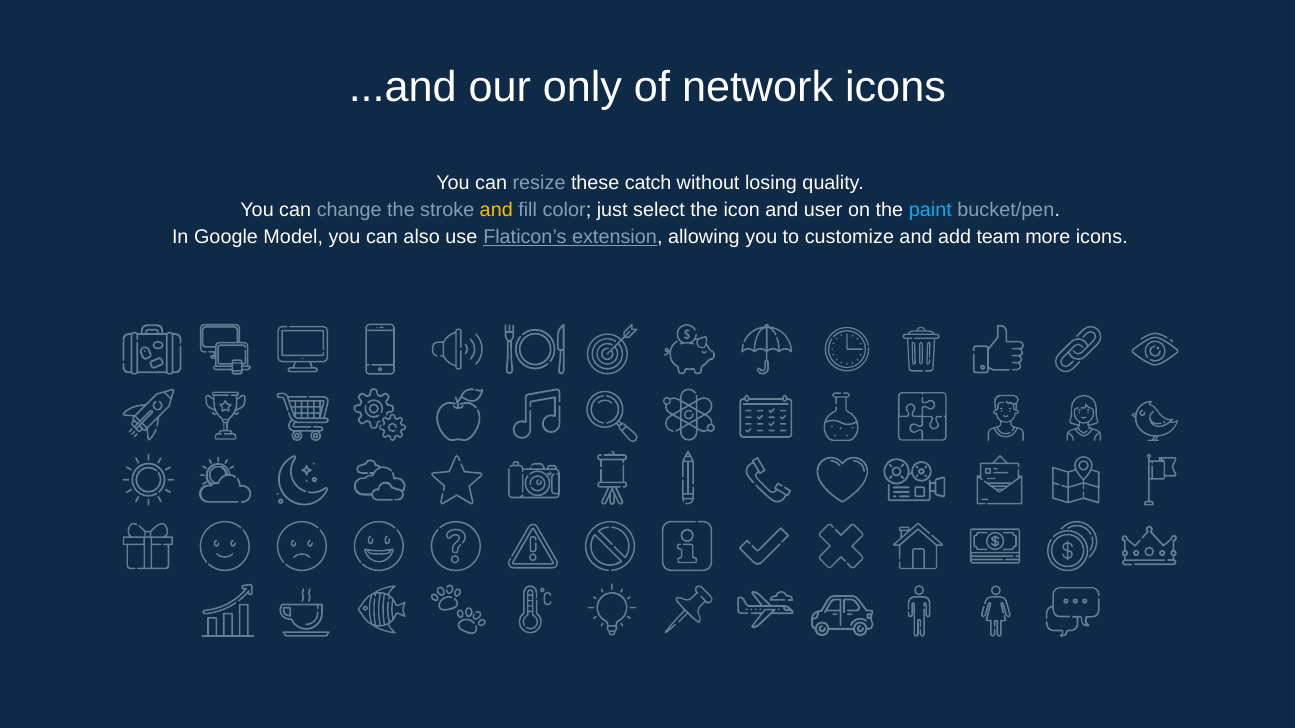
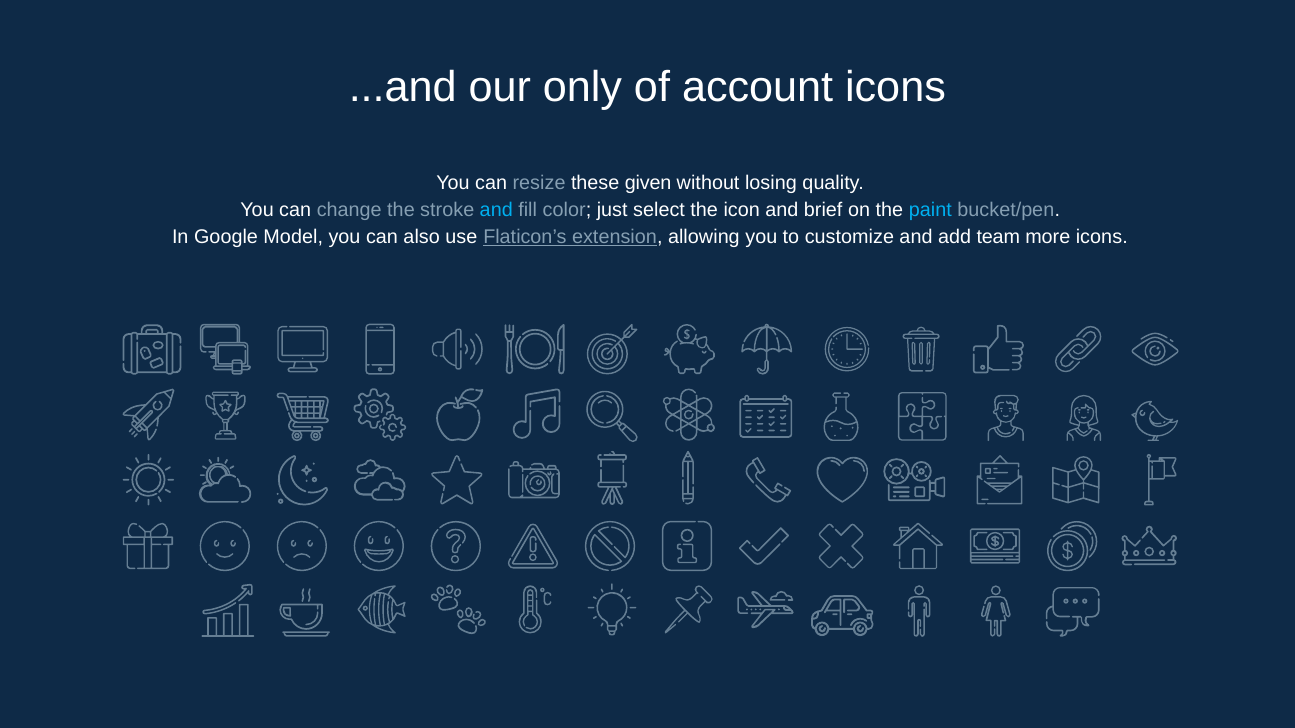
network: network -> account
catch: catch -> given
and at (496, 210) colour: yellow -> light blue
user: user -> brief
